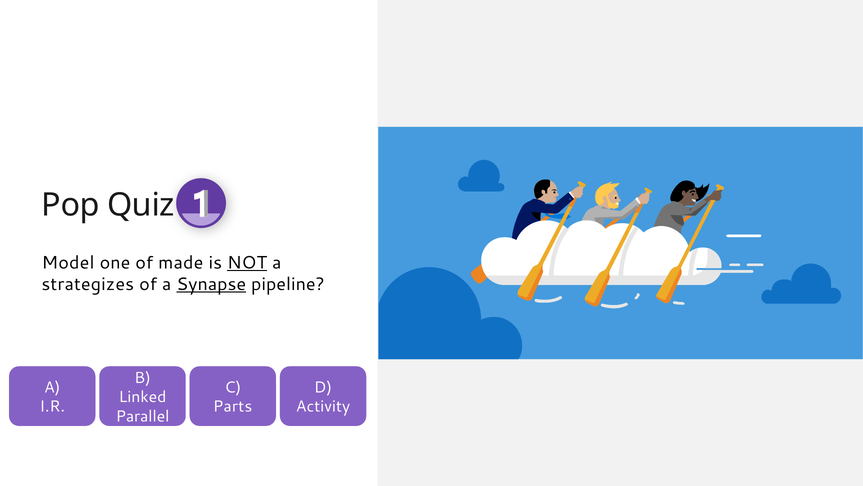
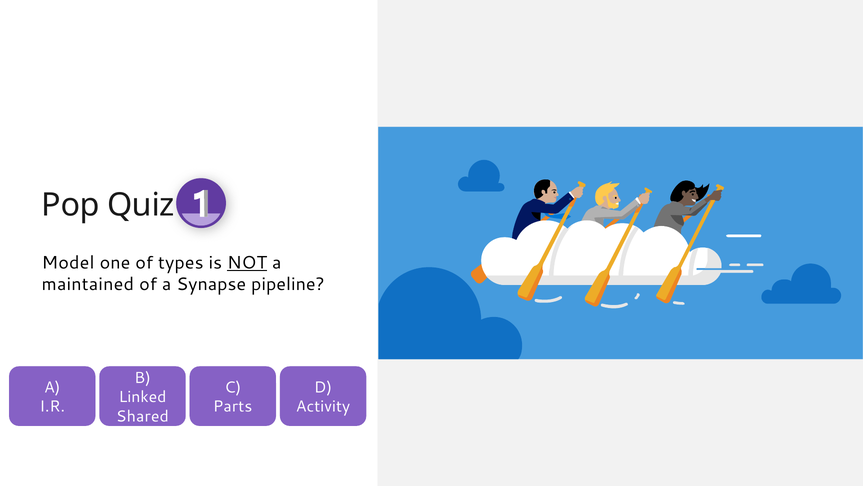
made: made -> types
strategizes: strategizes -> maintained
Synapse underline: present -> none
Parallel: Parallel -> Shared
